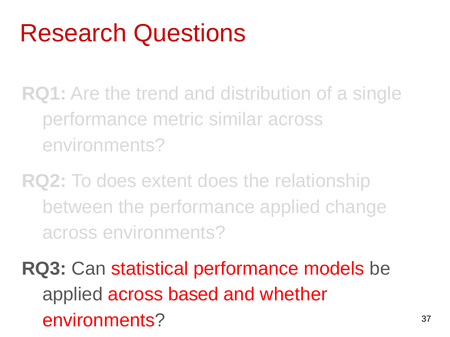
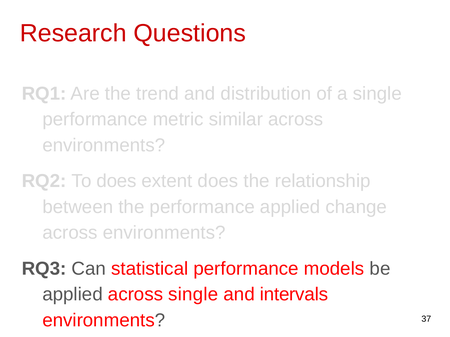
across based: based -> single
whether: whether -> intervals
